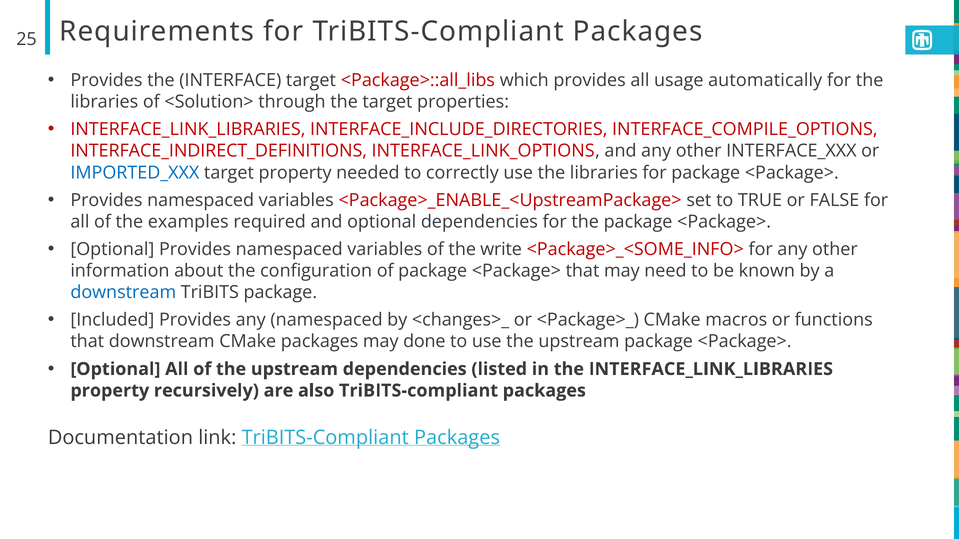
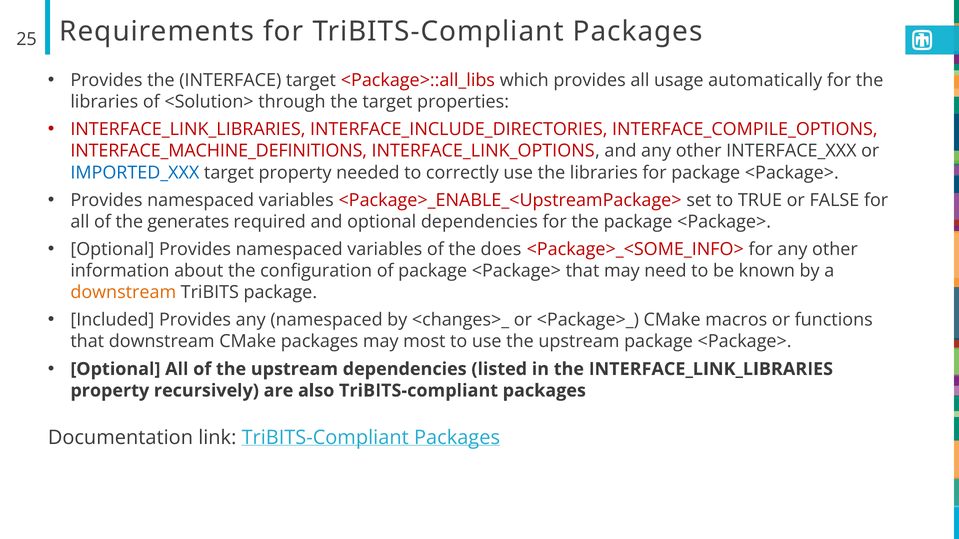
INTERFACE_INDIRECT_DEFINITIONS: INTERFACE_INDIRECT_DEFINITIONS -> INTERFACE_MACHINE_DEFINITIONS
examples: examples -> generates
write: write -> does
downstream at (123, 293) colour: blue -> orange
done: done -> most
